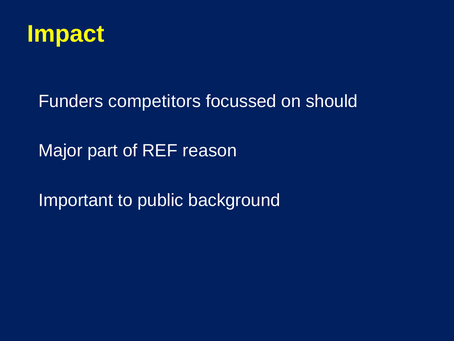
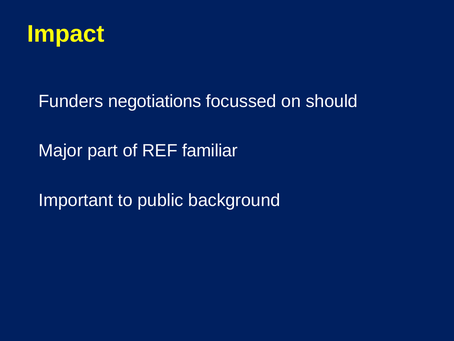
competitors: competitors -> negotiations
reason: reason -> familiar
